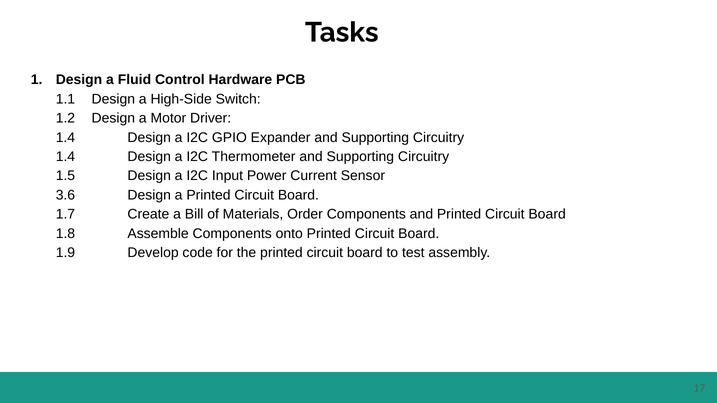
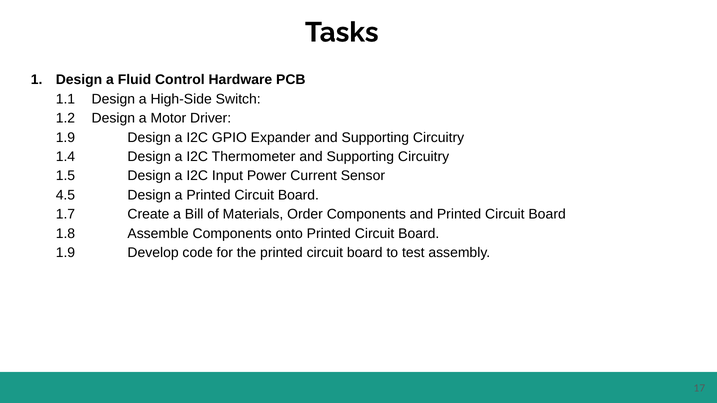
1.4 at (65, 138): 1.4 -> 1.9
3.6: 3.6 -> 4.5
